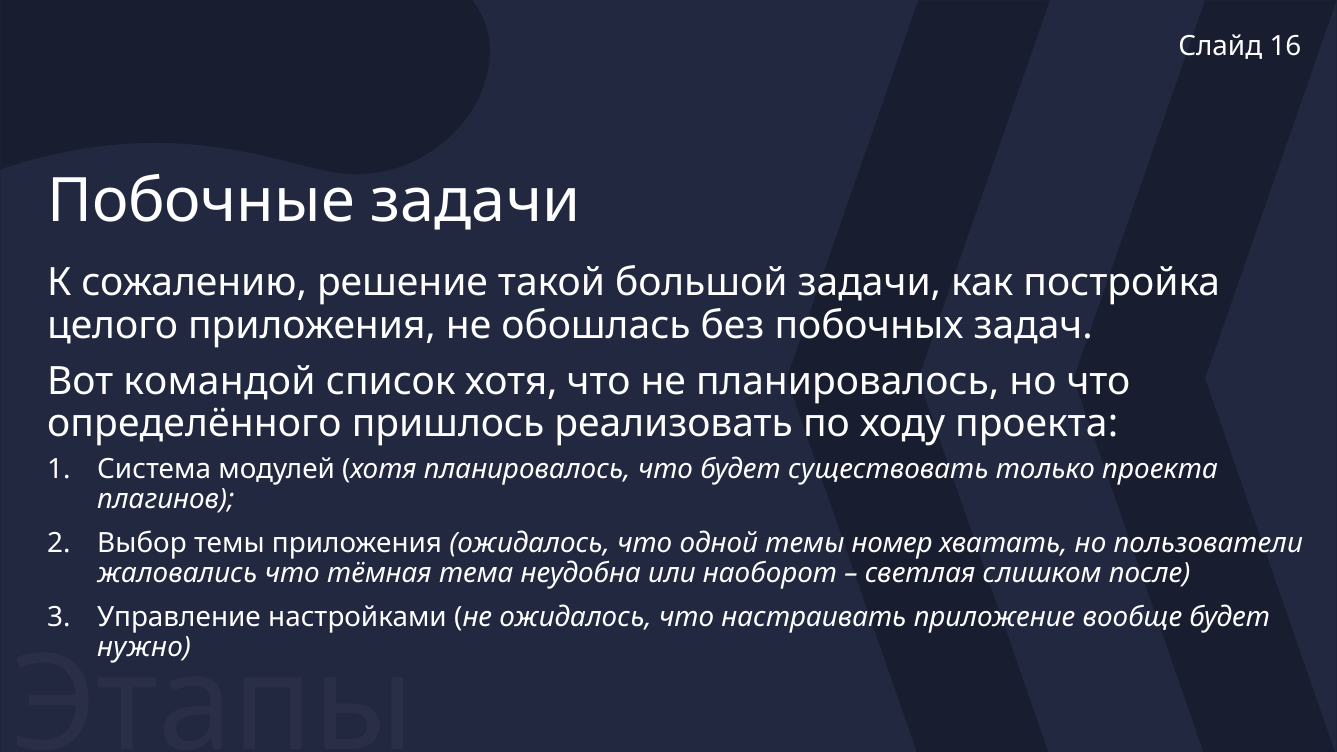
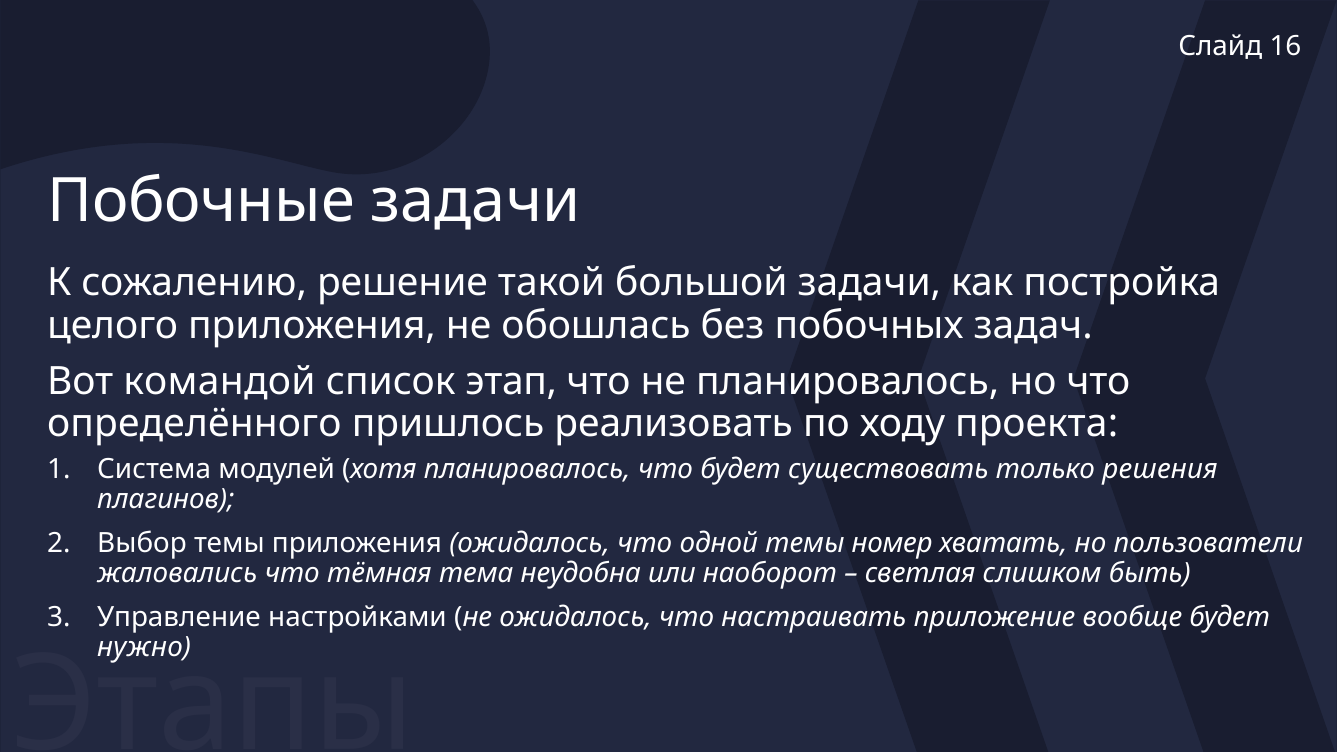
список хотя: хотя -> этап
только проекта: проекта -> решения
после: после -> быть
